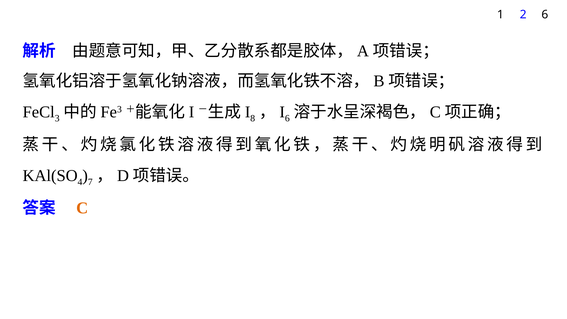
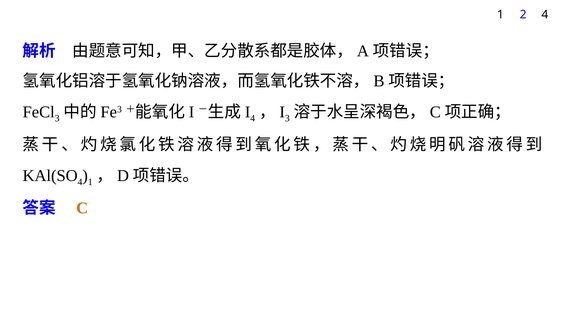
2 6: 6 -> 4
8 at (253, 118): 8 -> 4
6 at (287, 118): 6 -> 3
7 at (90, 182): 7 -> 1
